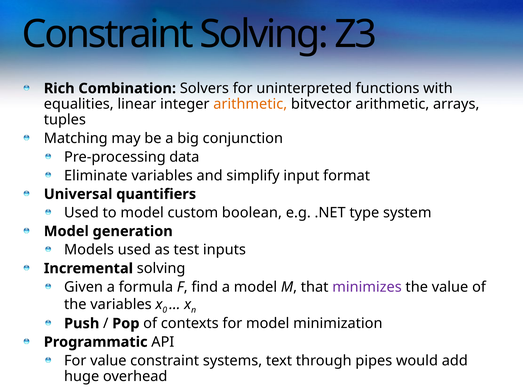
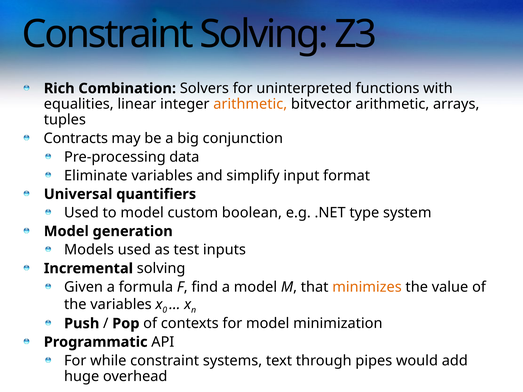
Matching: Matching -> Contracts
minimizes colour: purple -> orange
For value: value -> while
